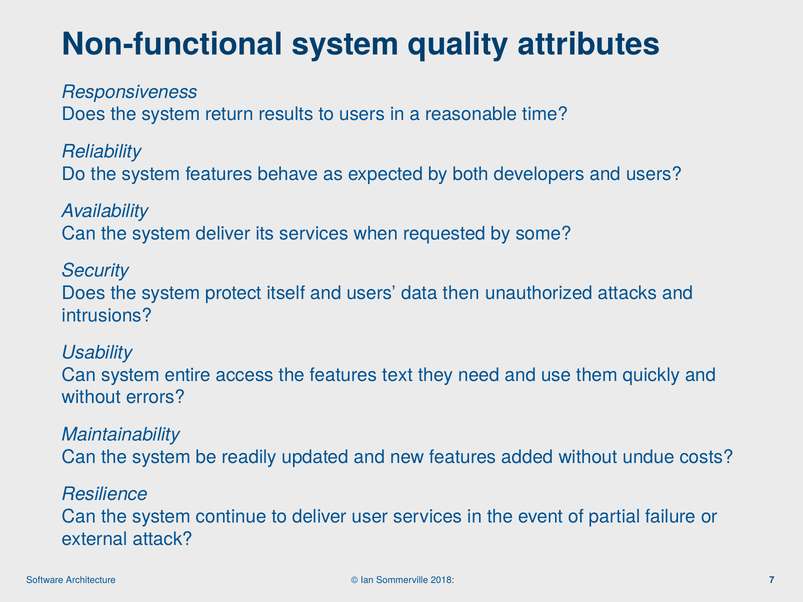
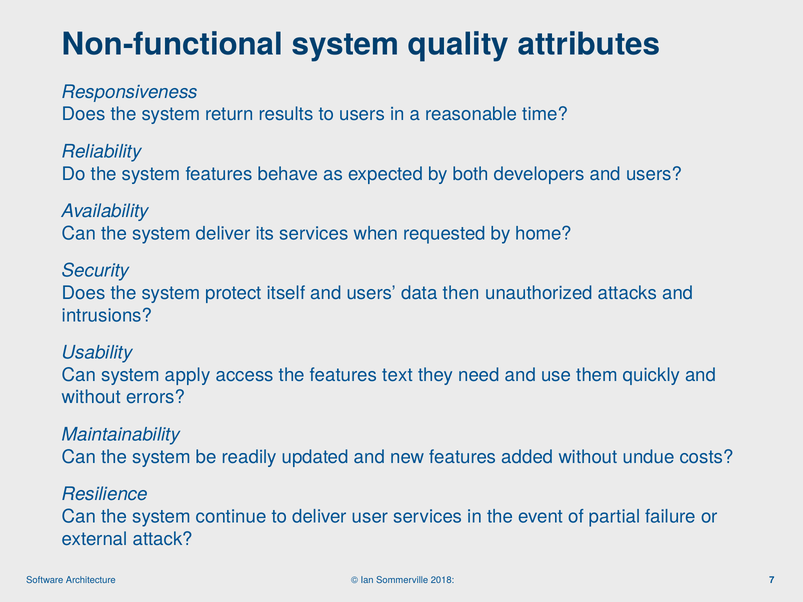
some: some -> home
entire: entire -> apply
